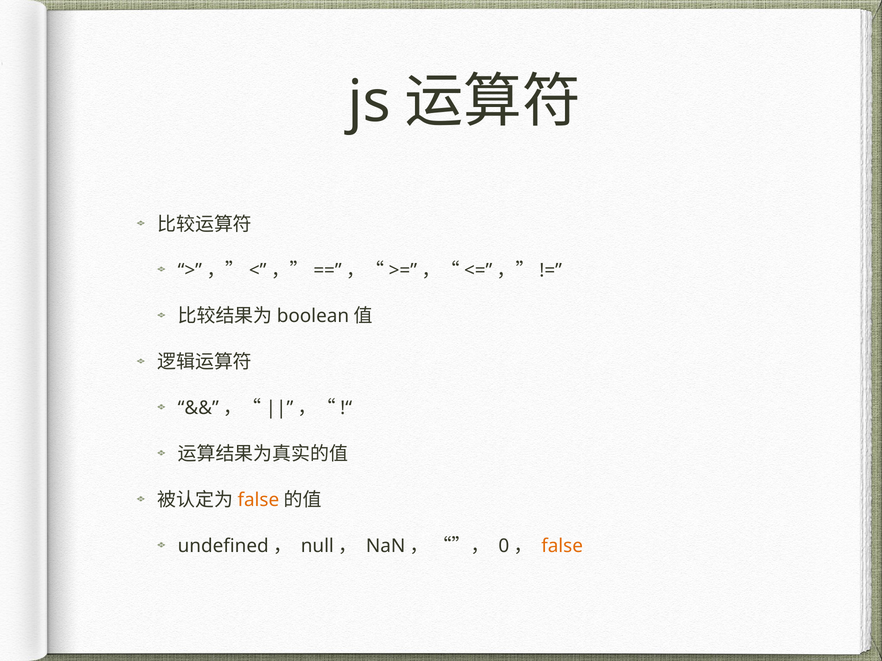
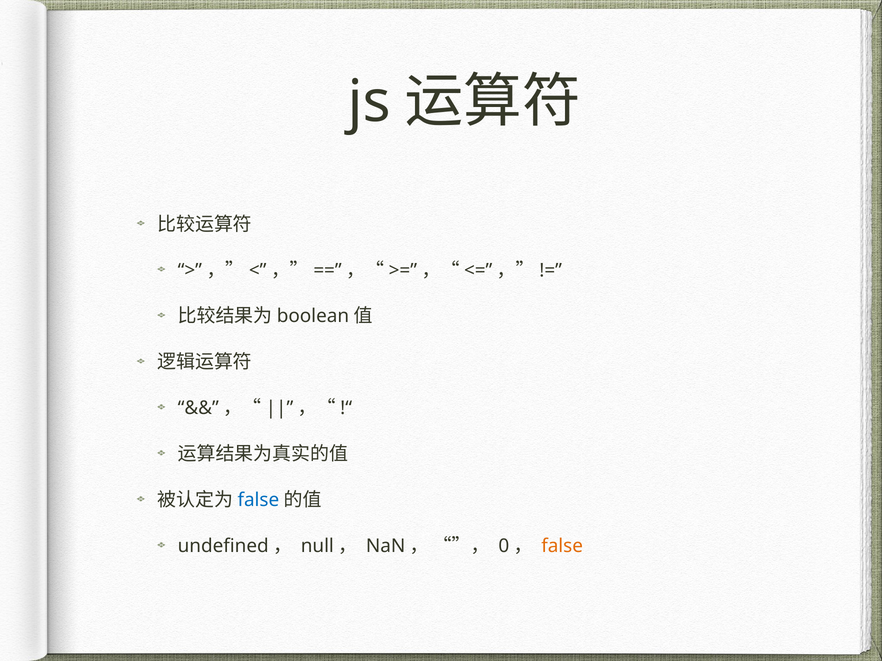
false at (258, 500) colour: orange -> blue
